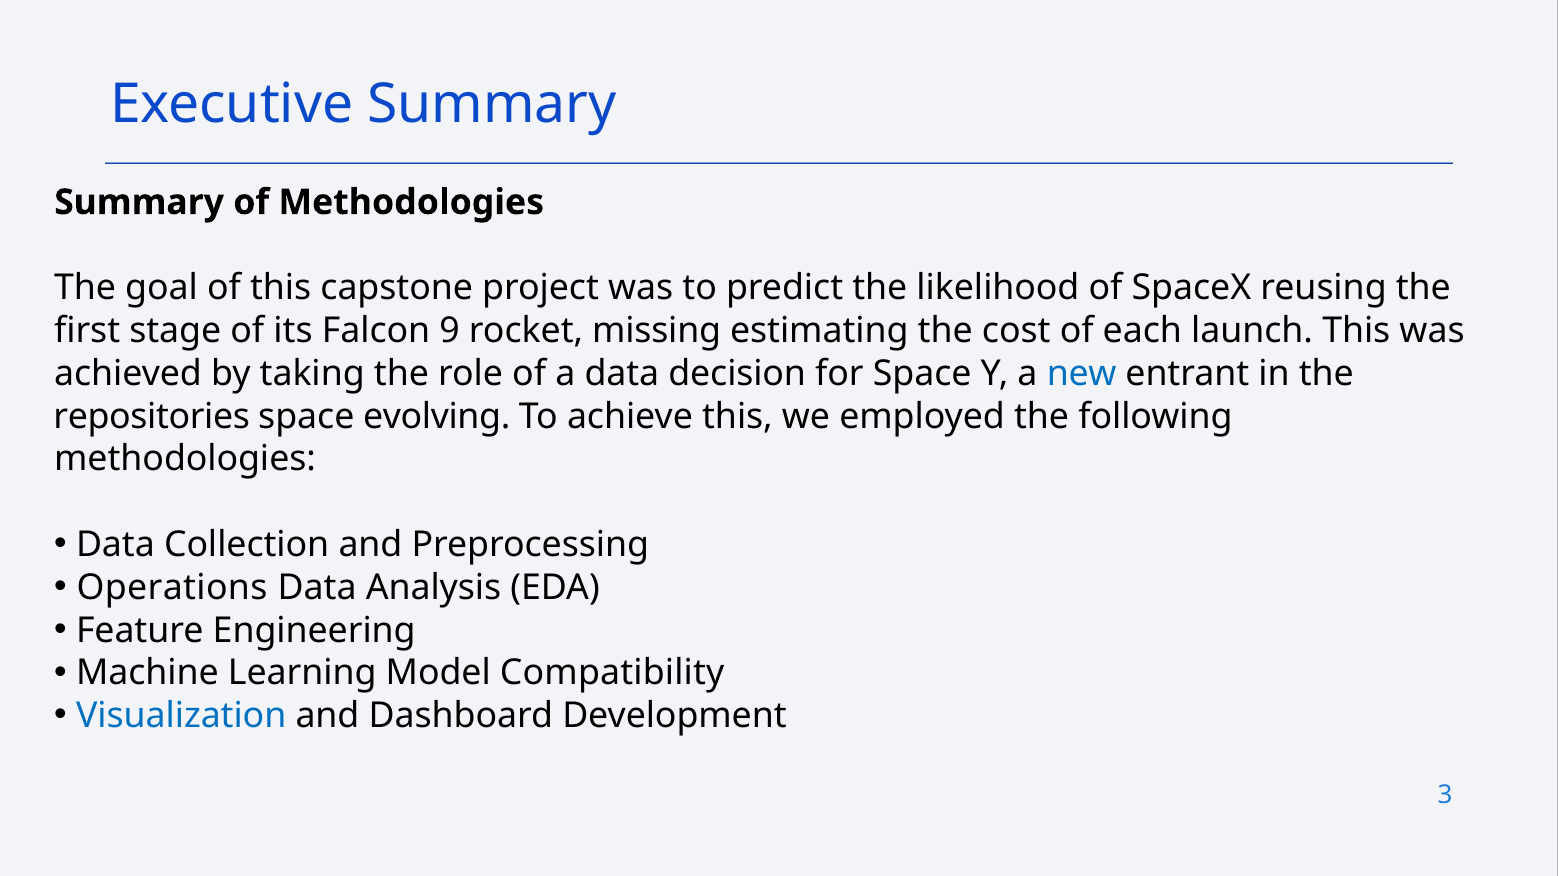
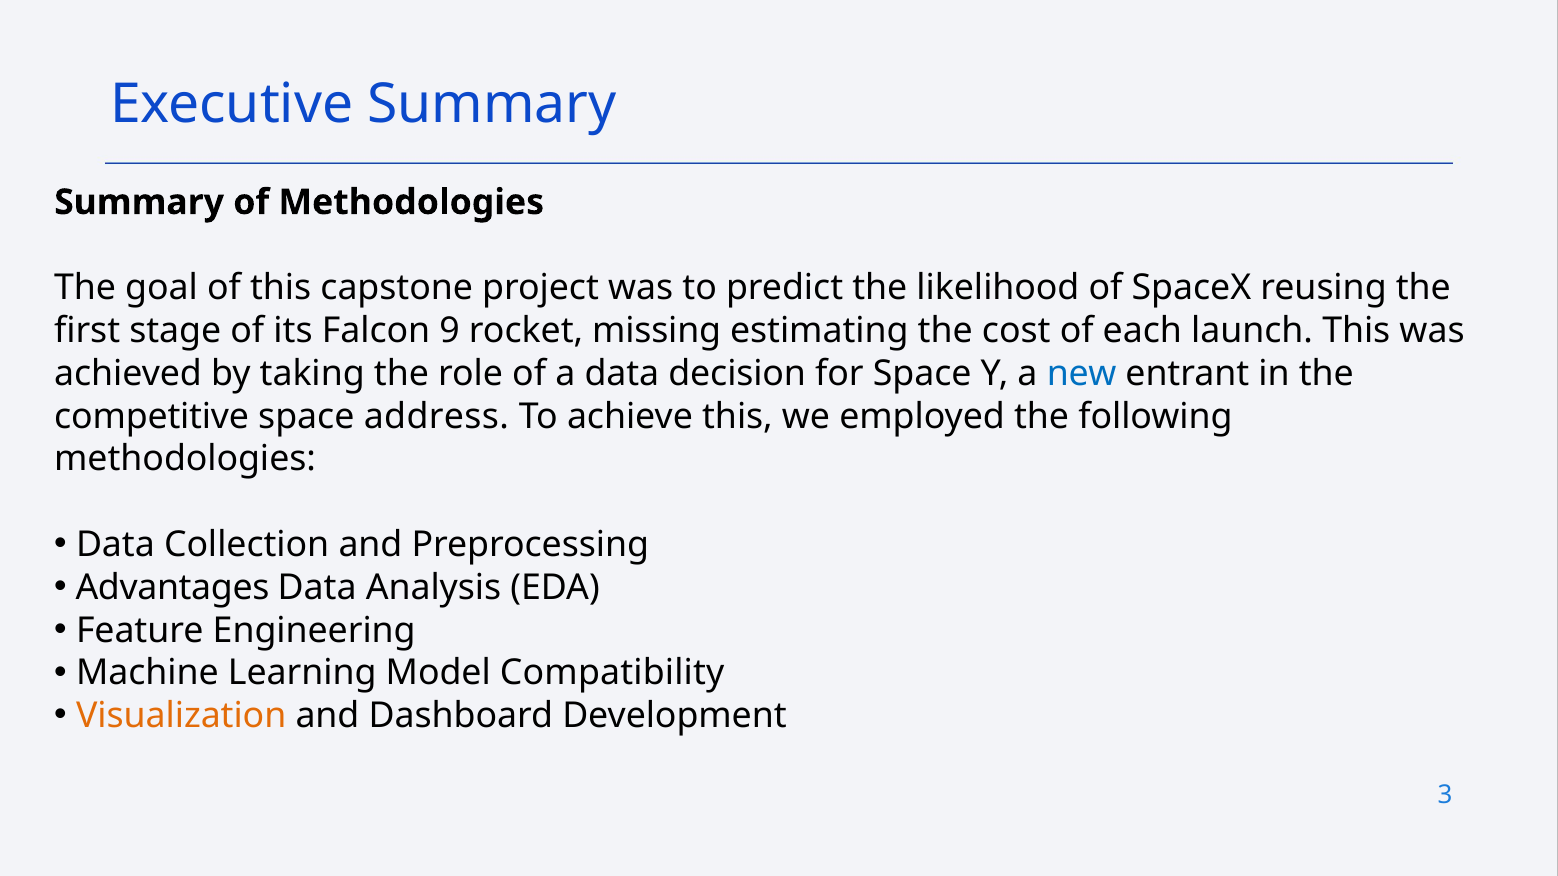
repositories: repositories -> competitive
evolving: evolving -> address
Operations: Operations -> Advantages
Visualization colour: blue -> orange
